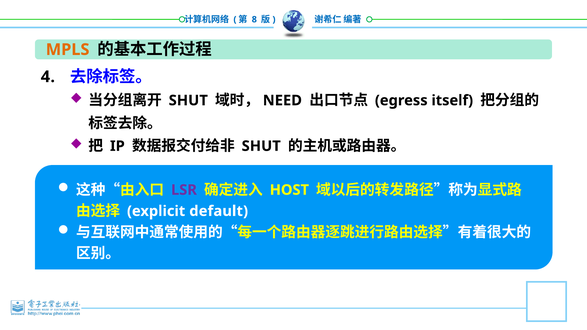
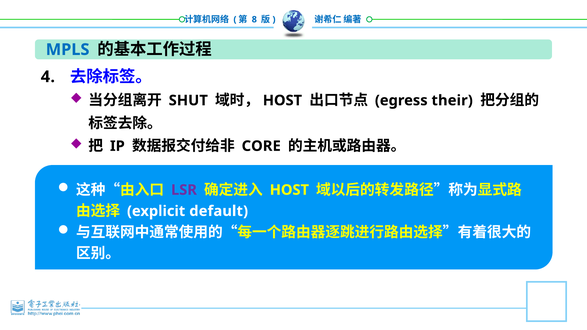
MPLS colour: orange -> blue
NEED at (282, 100): NEED -> HOST
itself: itself -> their
SHUT at (261, 146): SHUT -> CORE
